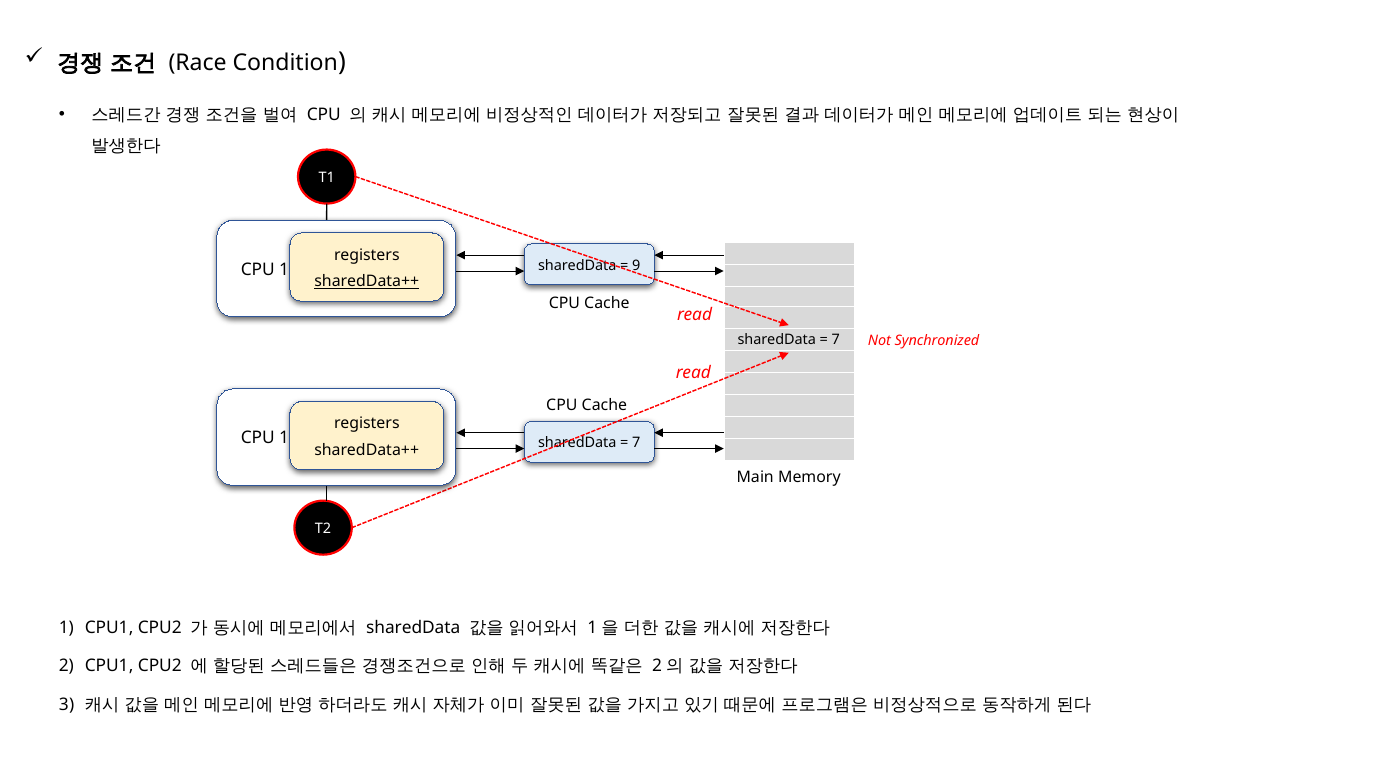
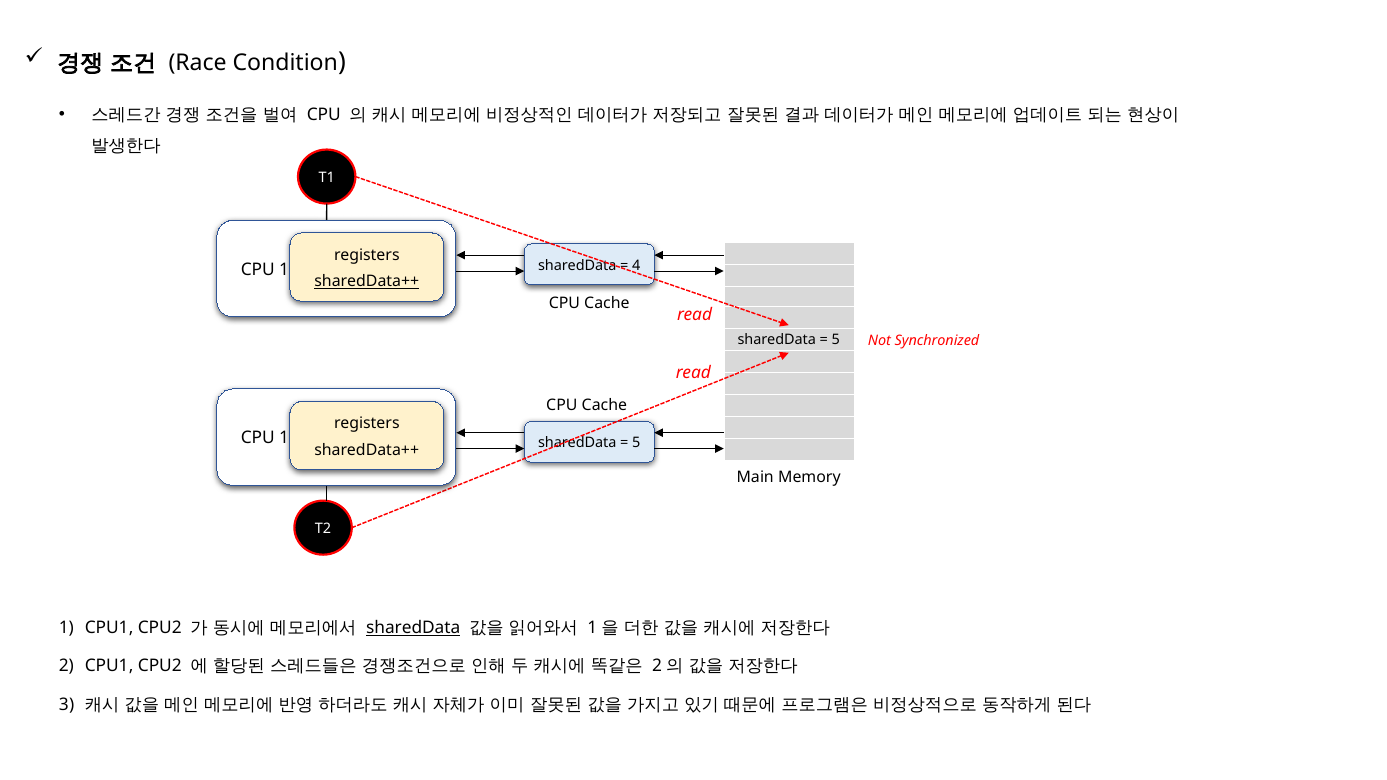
9: 9 -> 4
7 at (836, 340): 7 -> 5
7 at (636, 443): 7 -> 5
sharedData at (413, 628) underline: none -> present
